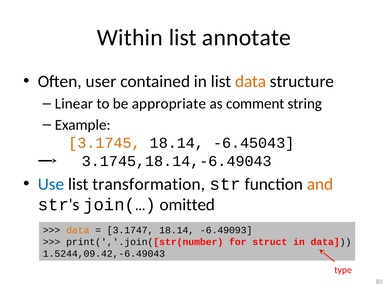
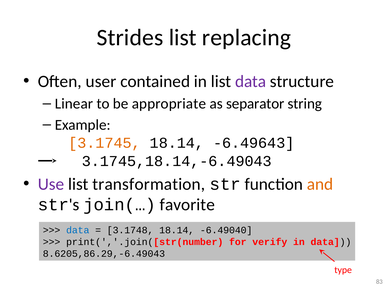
Within: Within -> Strides
annotate: annotate -> replacing
data at (251, 81) colour: orange -> purple
comment: comment -> separator
-6.45043: -6.45043 -> -6.49643
Use colour: blue -> purple
omitted: omitted -> favorite
data at (78, 230) colour: orange -> blue
3.1747: 3.1747 -> 3.1748
-6.49093: -6.49093 -> -6.49040
struct: struct -> verify
1.5244,09.42,-6.49043: 1.5244,09.42,-6.49043 -> 8.6205,86.29,-6.49043
